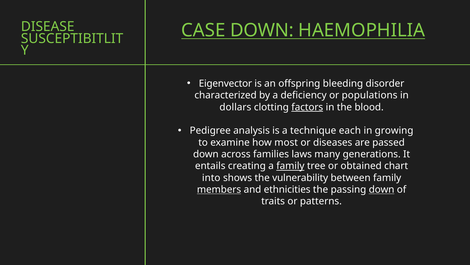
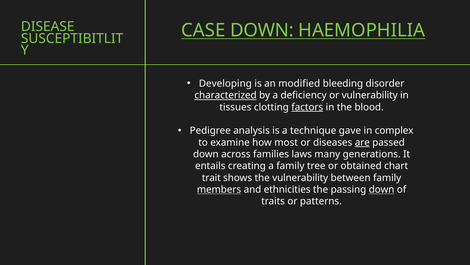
Eigenvector: Eigenvector -> Developing
offspring: offspring -> modified
characterized underline: none -> present
or populations: populations -> vulnerability
dollars: dollars -> tissues
each: each -> gave
growing: growing -> complex
are underline: none -> present
family at (290, 166) underline: present -> none
into: into -> trait
